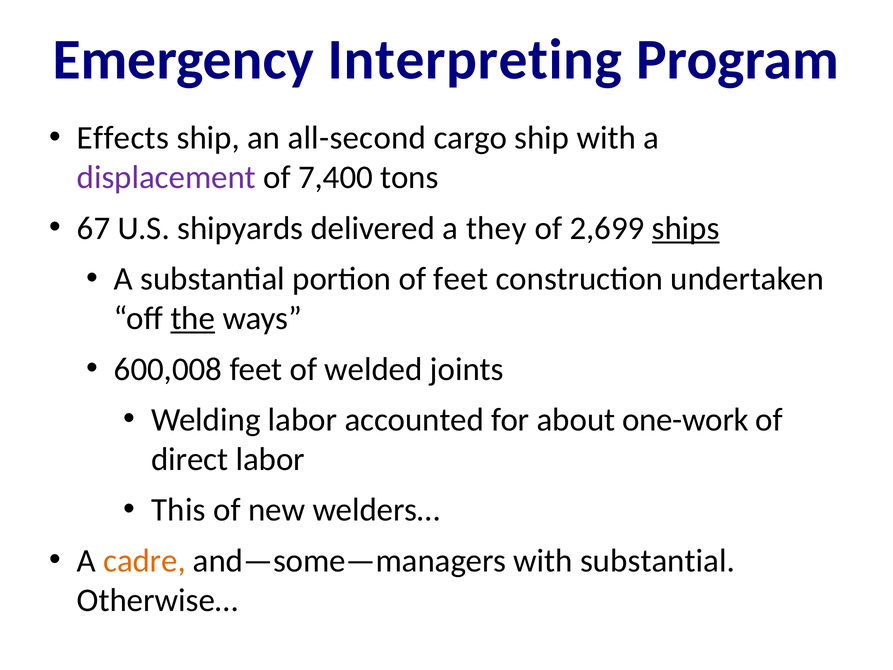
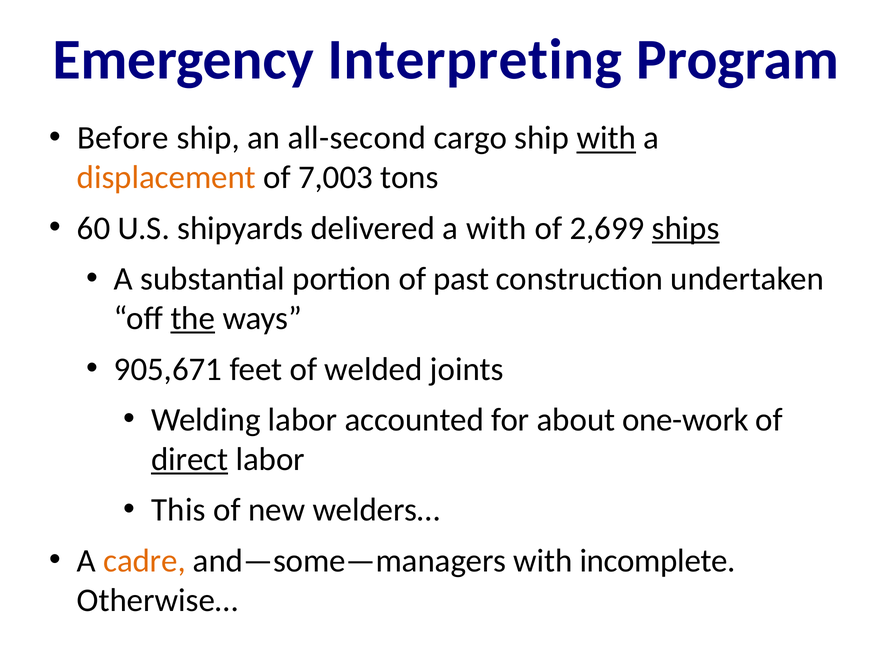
Effects: Effects -> Before
with at (606, 138) underline: none -> present
displacement colour: purple -> orange
7,400: 7,400 -> 7,003
67: 67 -> 60
a they: they -> with
of feet: feet -> past
600,008: 600,008 -> 905,671
direct underline: none -> present
with substantial: substantial -> incomplete
